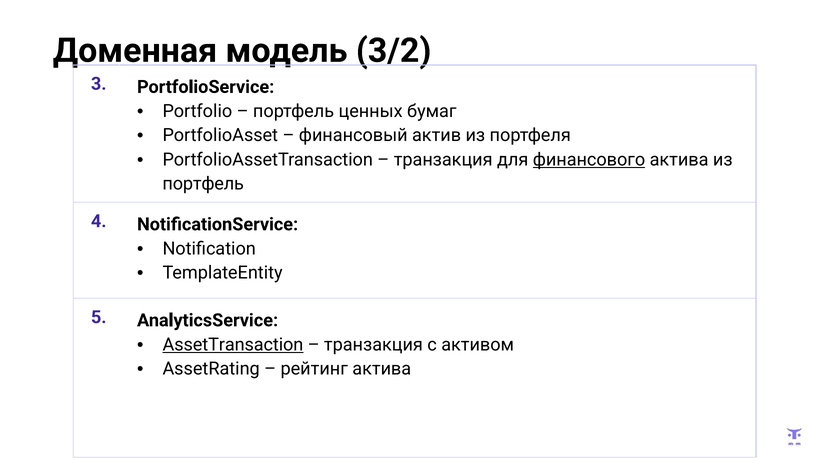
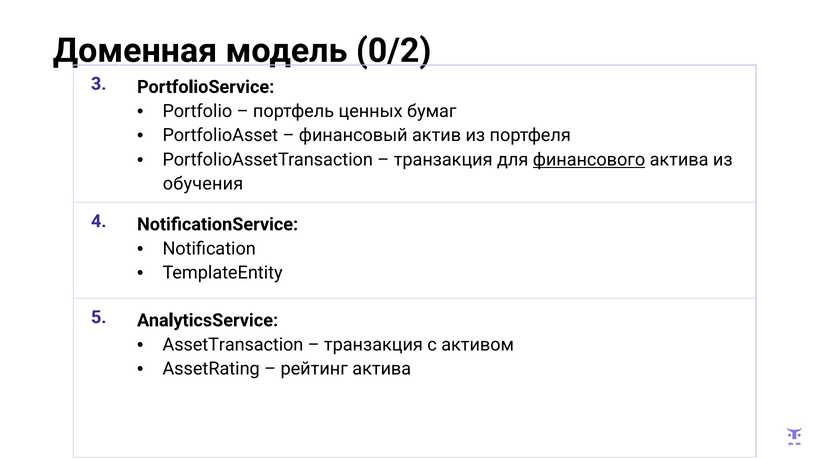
3/2: 3/2 -> 0/2
портфель at (203, 184): портфель -> обучения
AssetTransaction underline: present -> none
